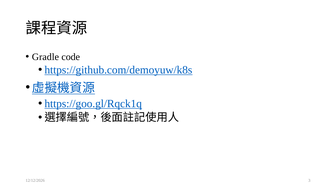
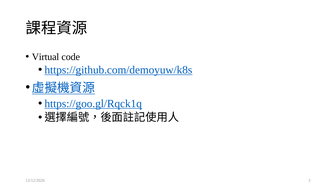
Gradle: Gradle -> Virtual
